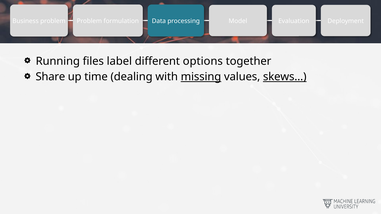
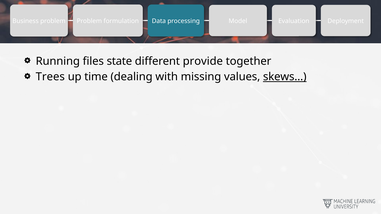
label: label -> state
options: options -> provide
Share: Share -> Trees
missing underline: present -> none
